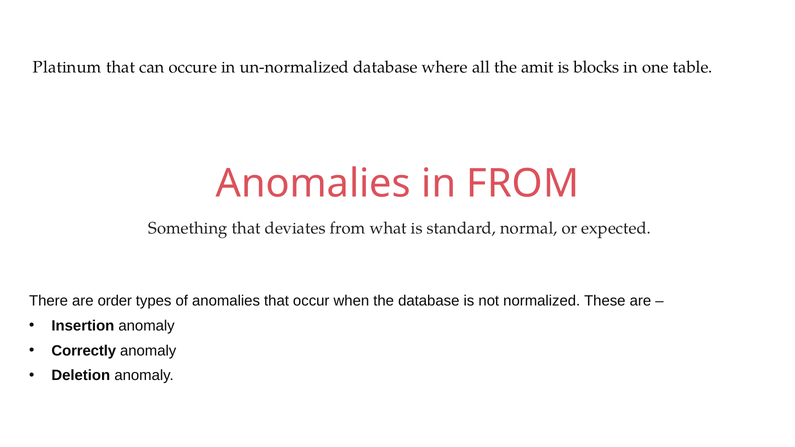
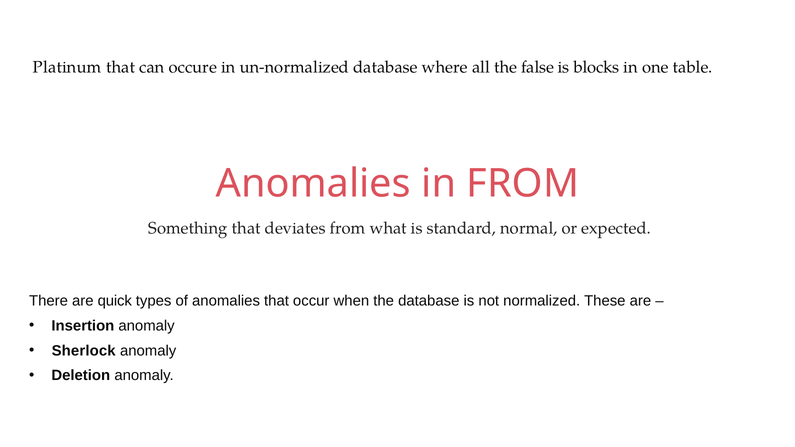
amit: amit -> false
order: order -> quick
Correctly: Correctly -> Sherlock
